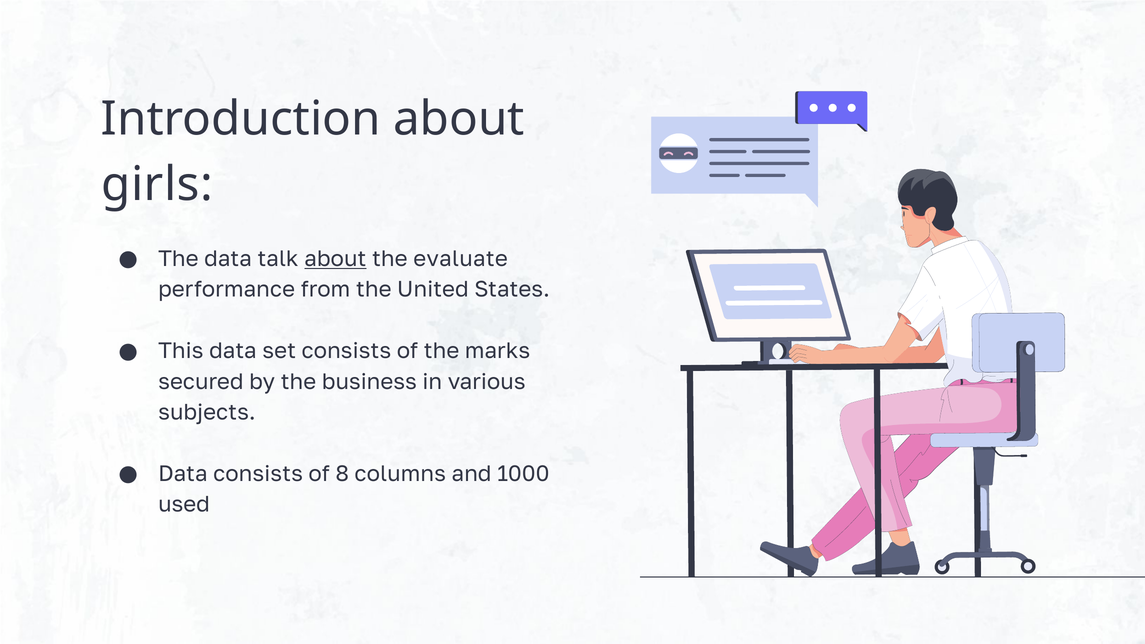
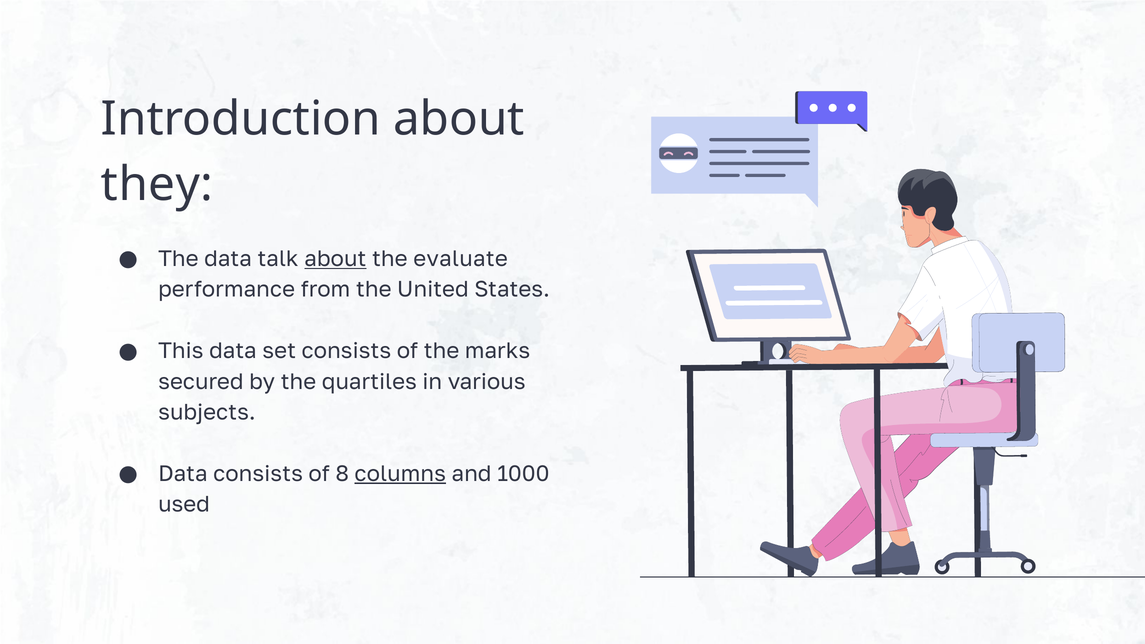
girls: girls -> they
business: business -> quartiles
columns underline: none -> present
